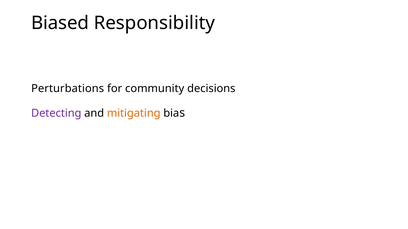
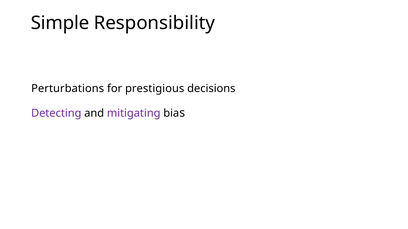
Biased: Biased -> Simple
community: community -> prestigious
mitigating colour: orange -> purple
